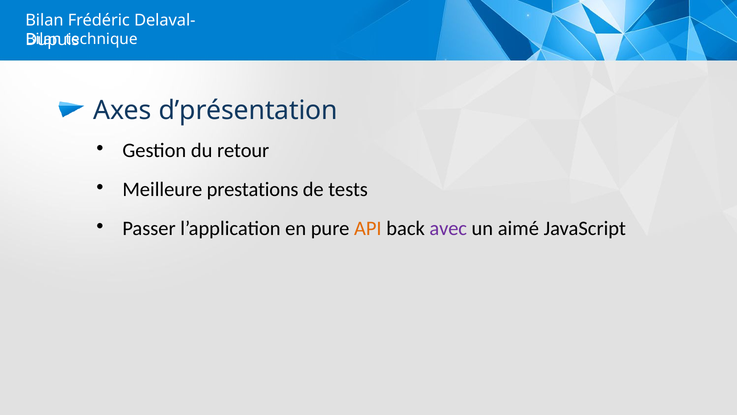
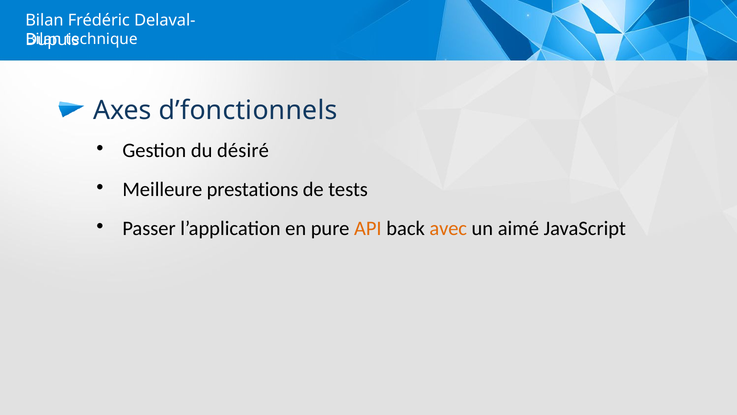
d’présentation: d’présentation -> d’fonctionnels
retour: retour -> désiré
avec colour: purple -> orange
